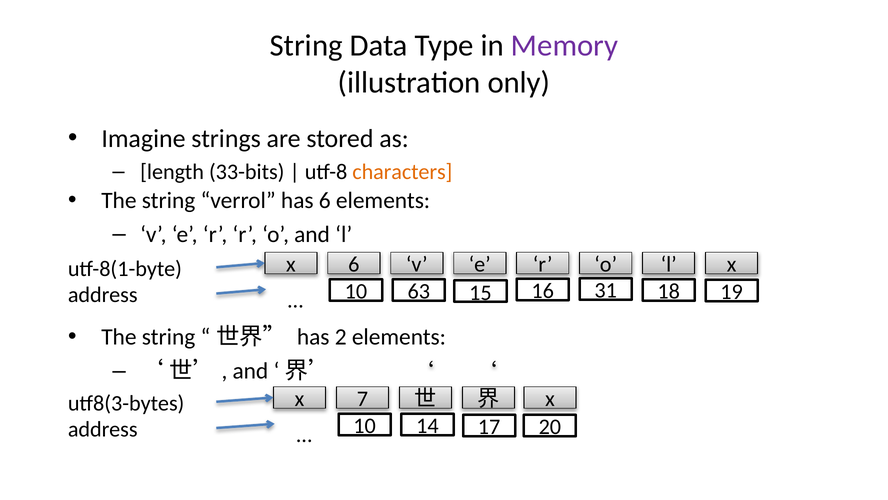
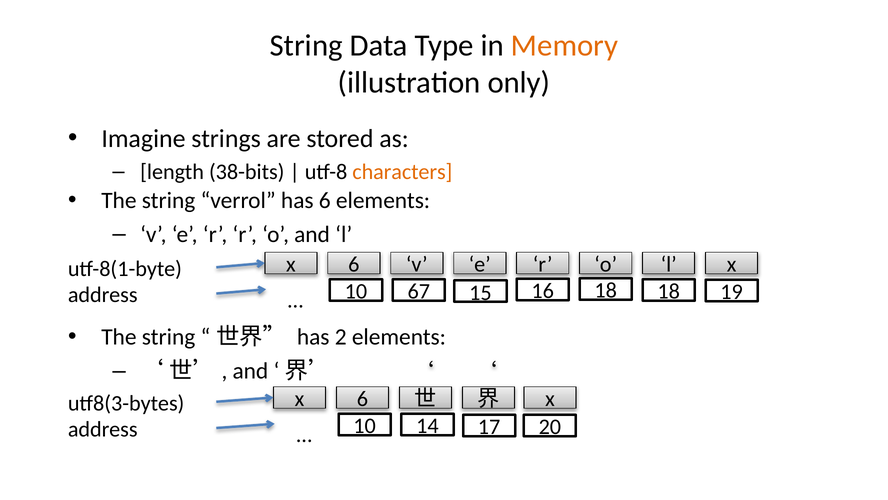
Memory colour: purple -> orange
33-bits: 33-bits -> 38-bits
63: 63 -> 67
16 31: 31 -> 18
7 at (362, 399): 7 -> 6
